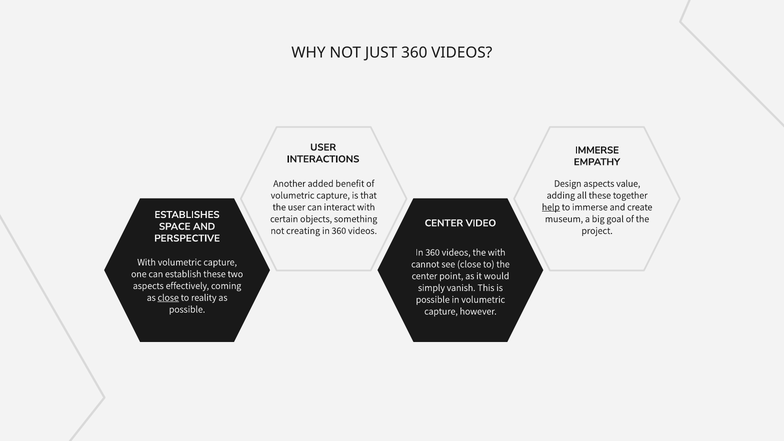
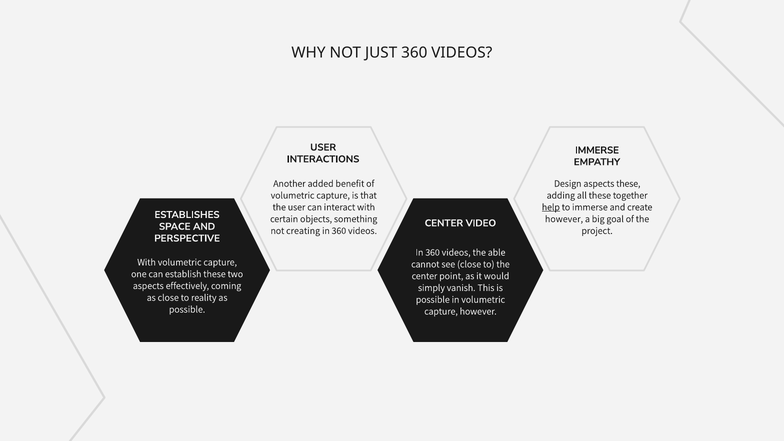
aspects value: value -> these
museum at (564, 219): museum -> however
the with: with -> able
close at (168, 298) underline: present -> none
